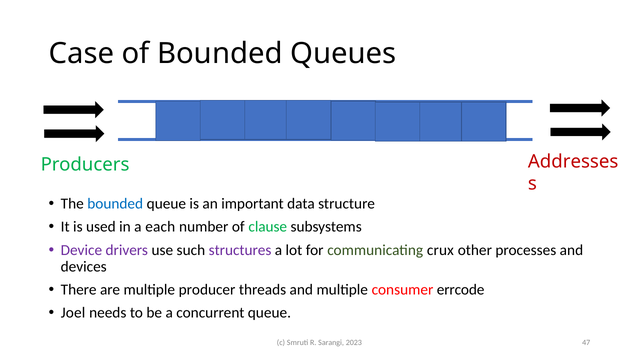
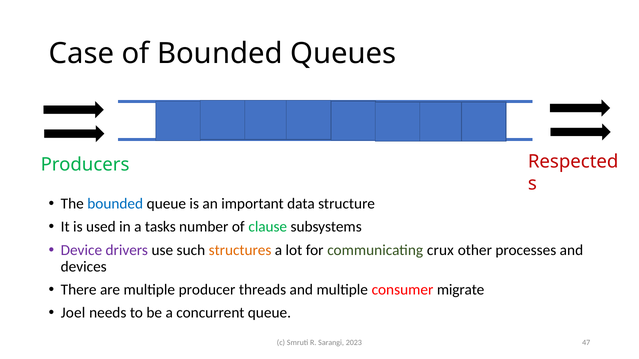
Addresses: Addresses -> Respected
each: each -> tasks
structures colour: purple -> orange
errcode: errcode -> migrate
